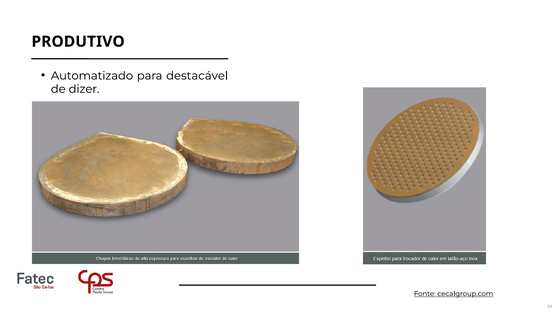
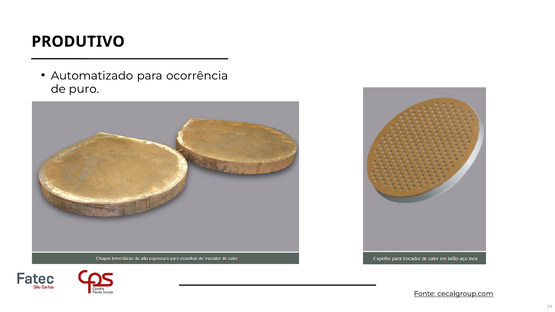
destacável: destacável -> ocorrência
dizer: dizer -> puro
